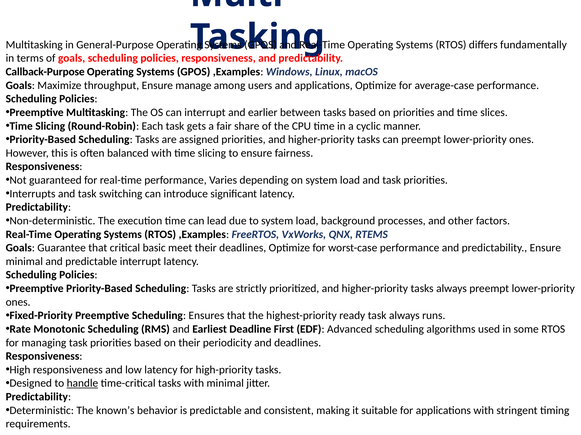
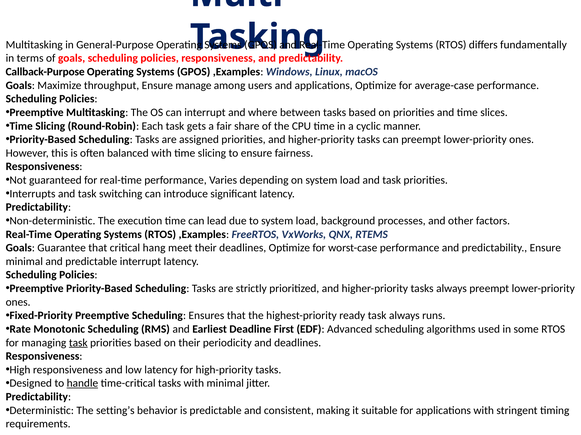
earlier: earlier -> where
basic: basic -> hang
task at (78, 343) underline: none -> present
known’s: known’s -> setting’s
